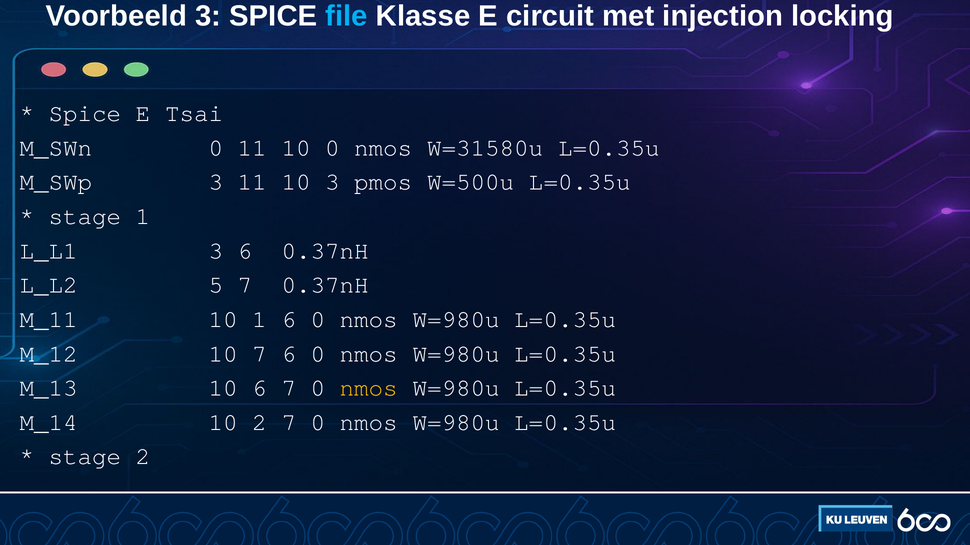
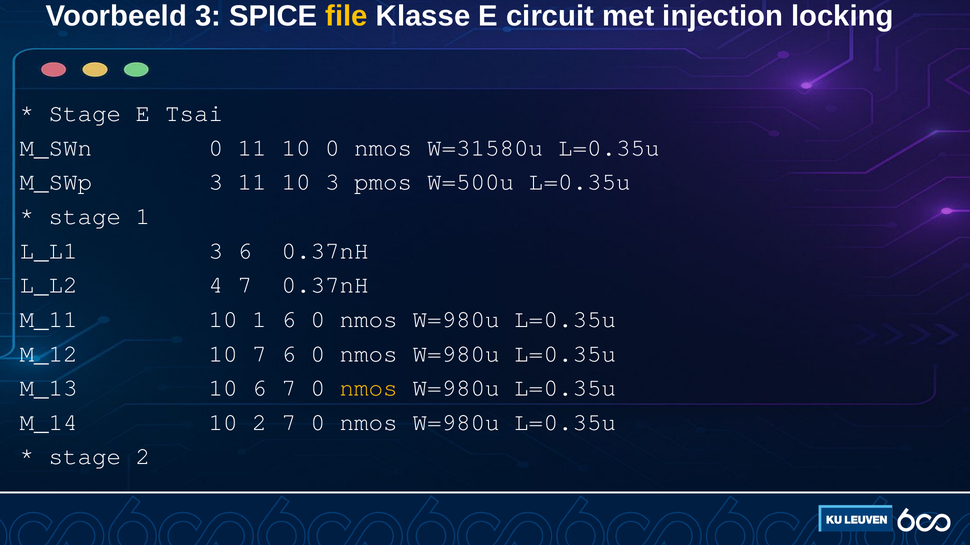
file colour: light blue -> yellow
Spice at (85, 113): Spice -> Stage
5: 5 -> 4
